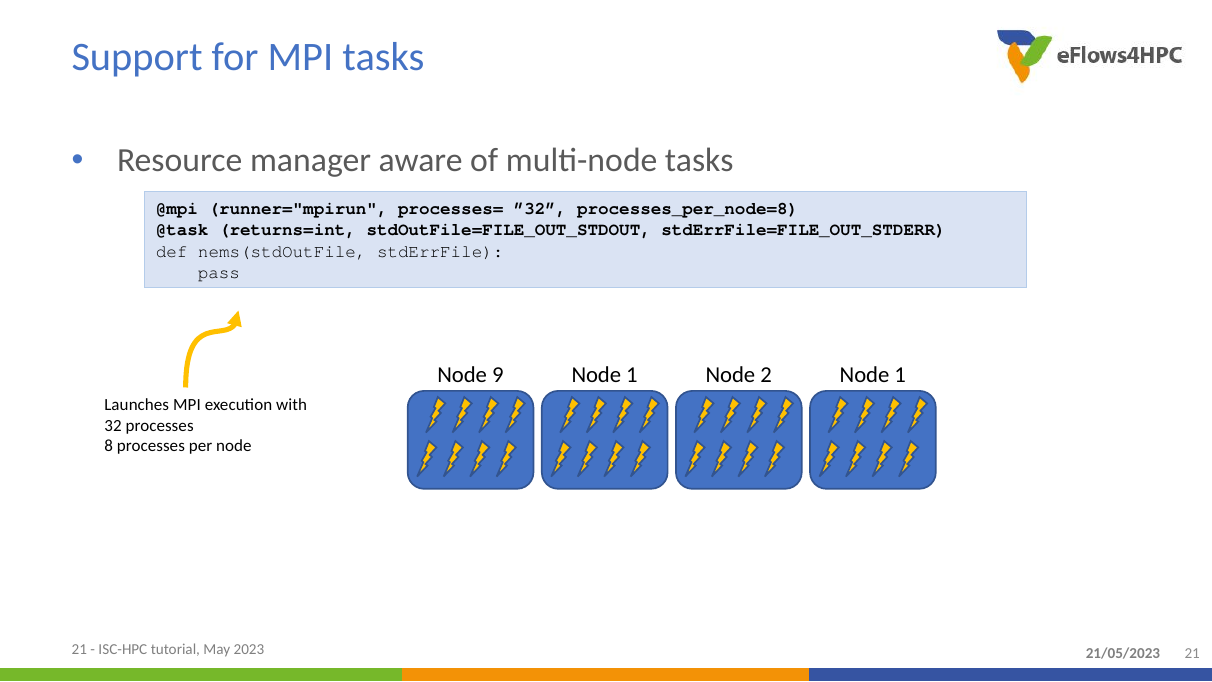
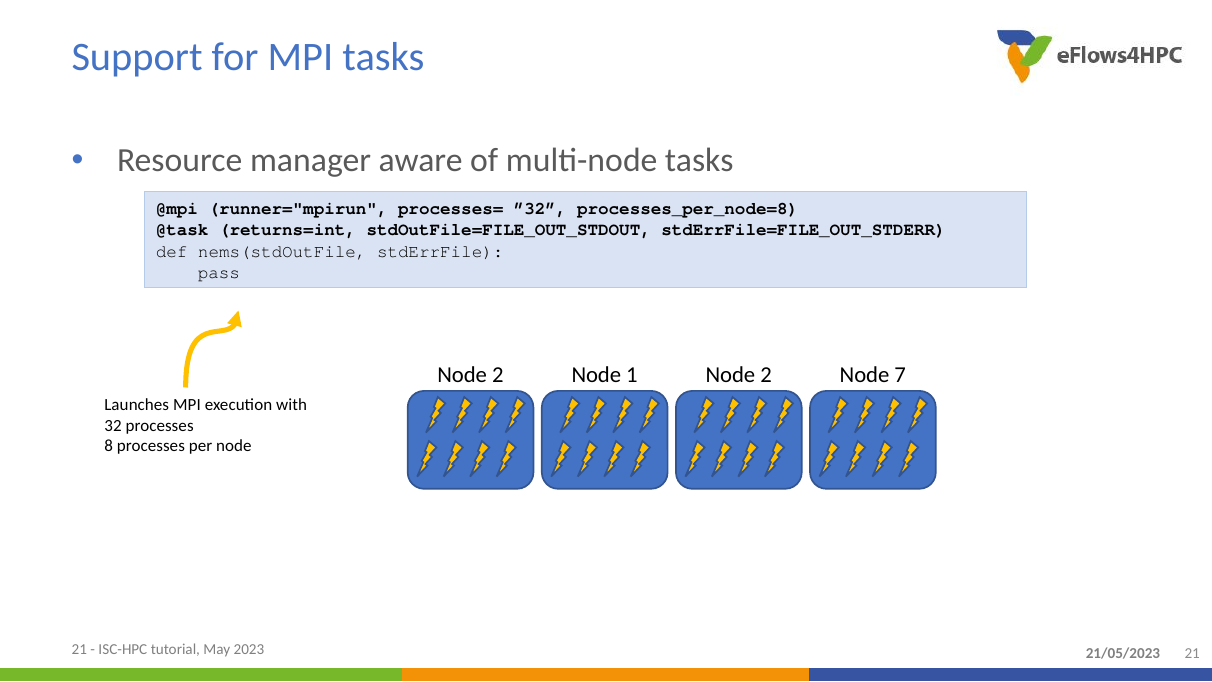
9 at (498, 375): 9 -> 2
2 Node 1: 1 -> 7
